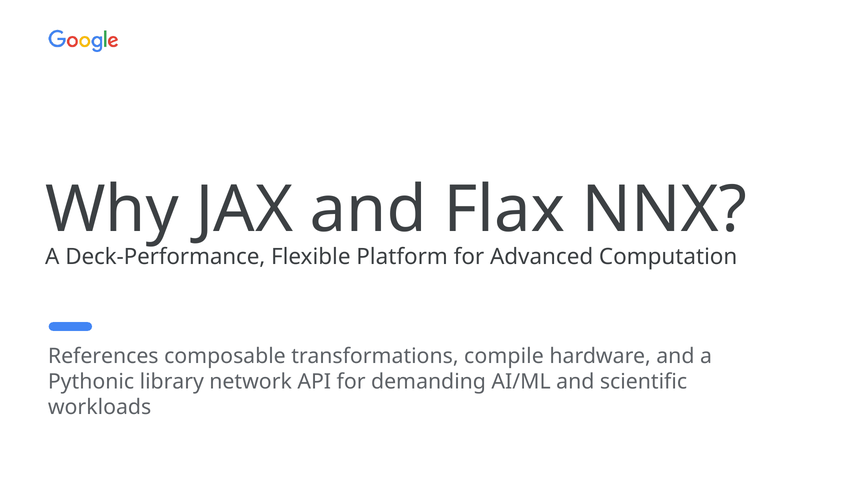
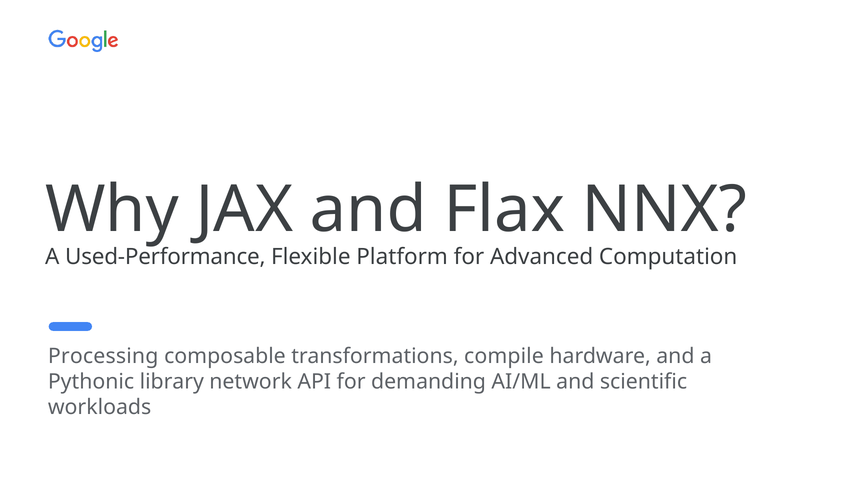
Deck-Performance: Deck-Performance -> Used-Performance
References: References -> Processing
